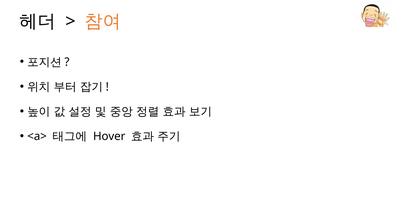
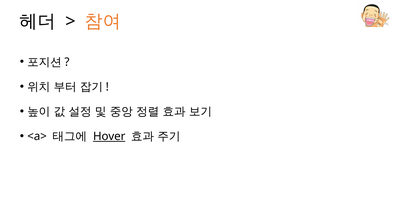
Hover underline: none -> present
